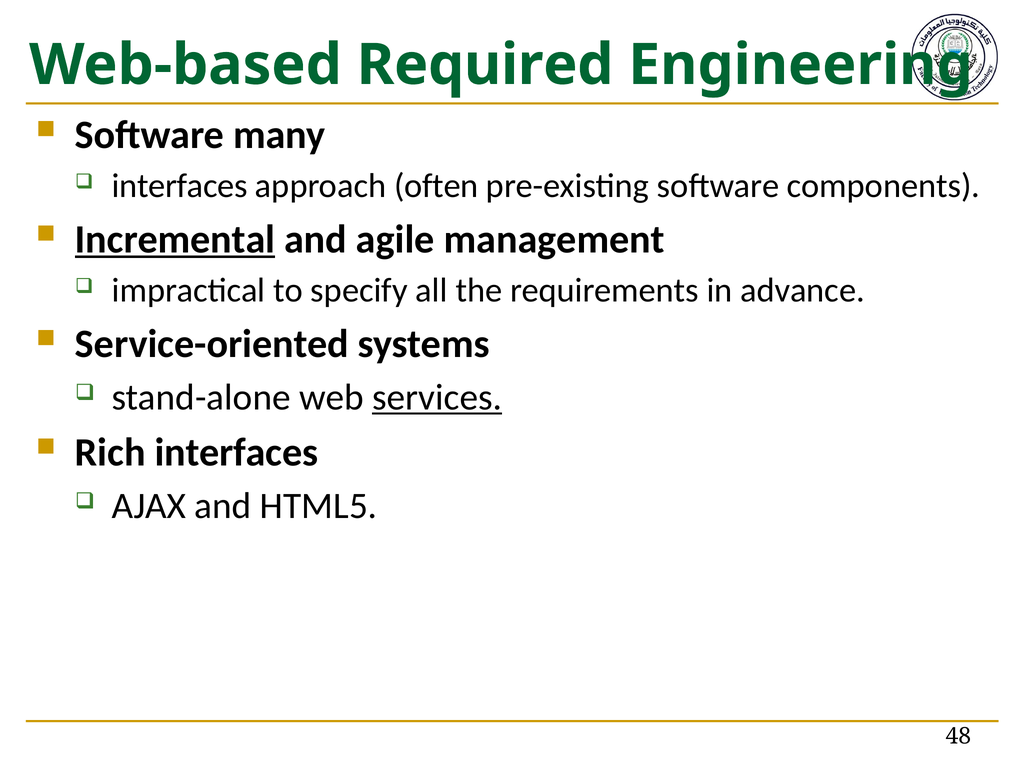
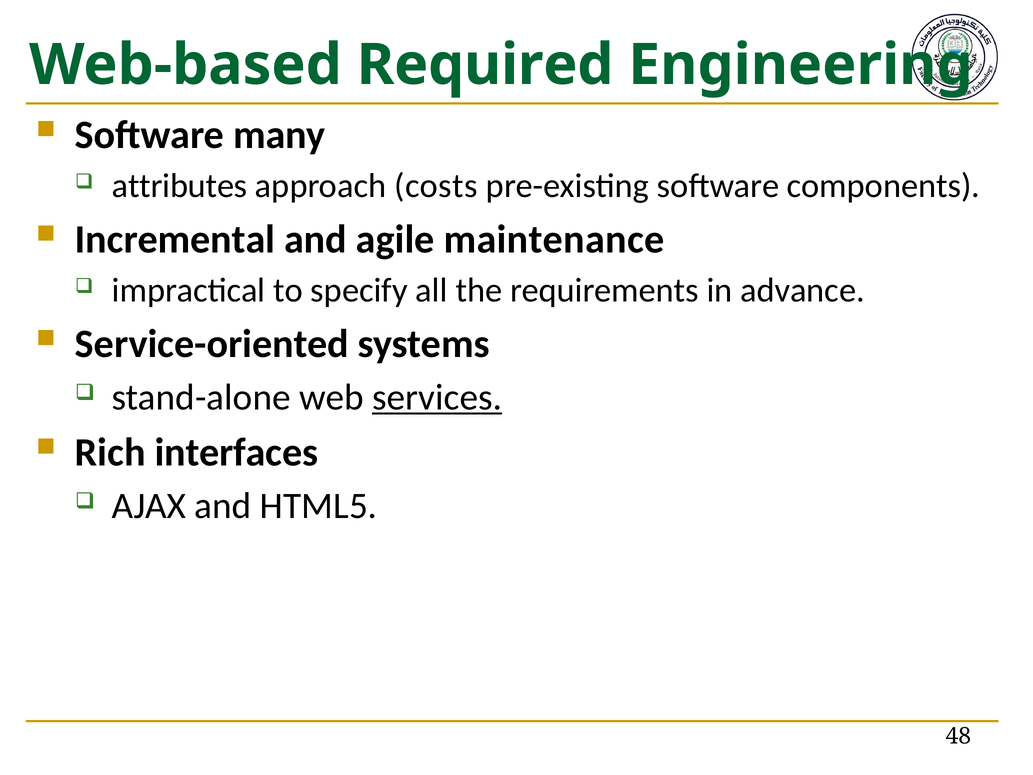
interfaces at (180, 186): interfaces -> attributes
often: often -> costs
Incremental underline: present -> none
management: management -> maintenance
